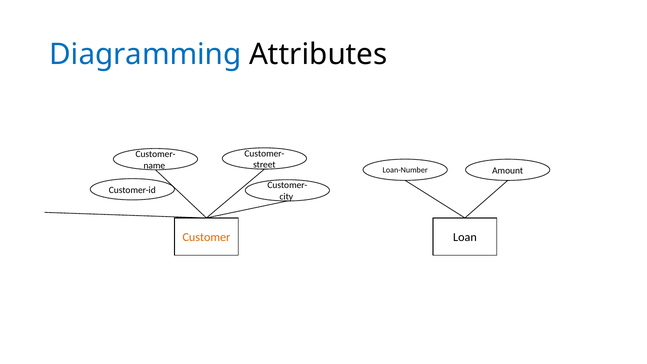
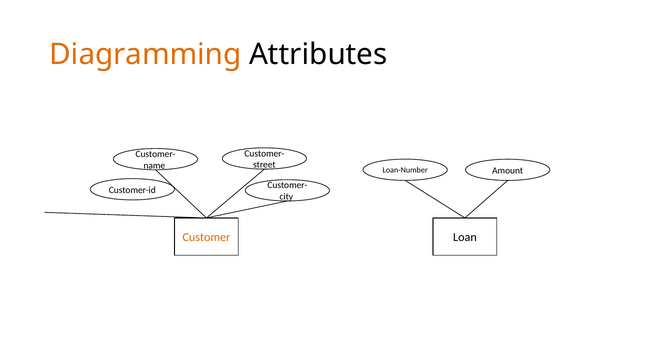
Diagramming colour: blue -> orange
